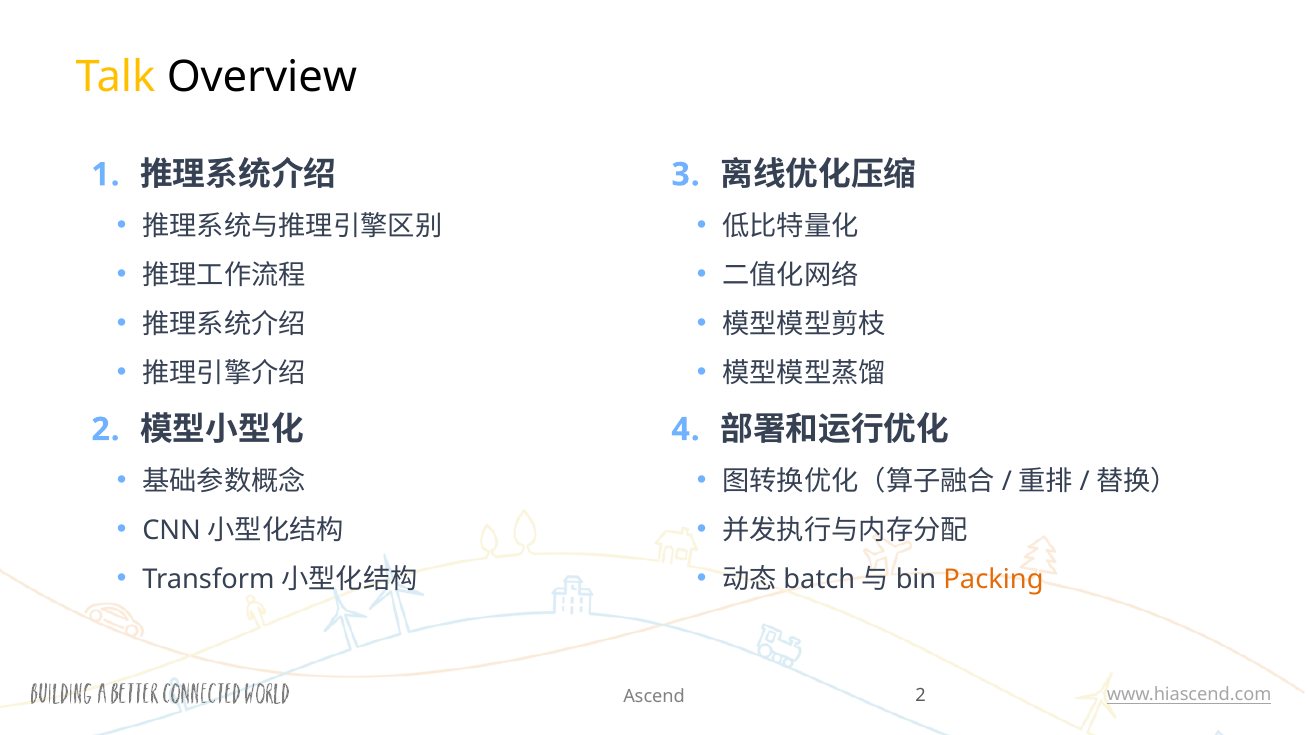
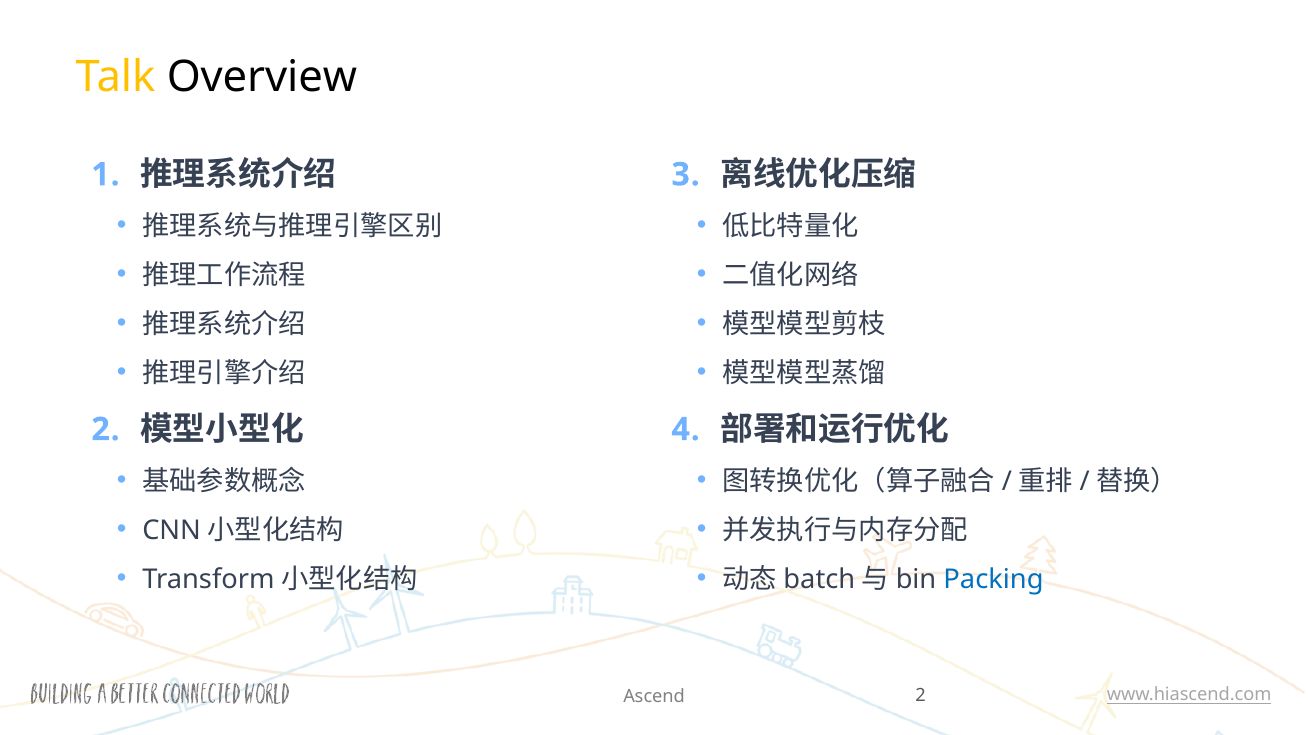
Packing colour: orange -> blue
